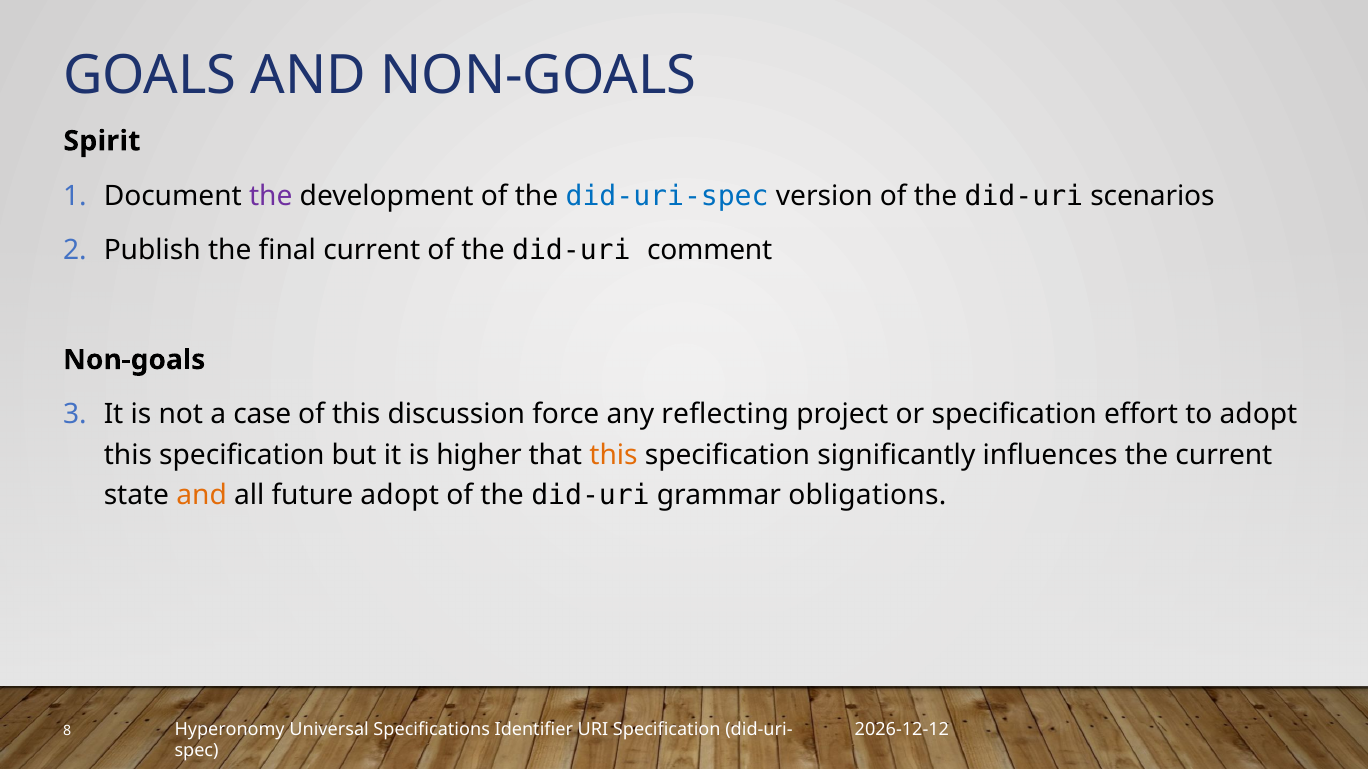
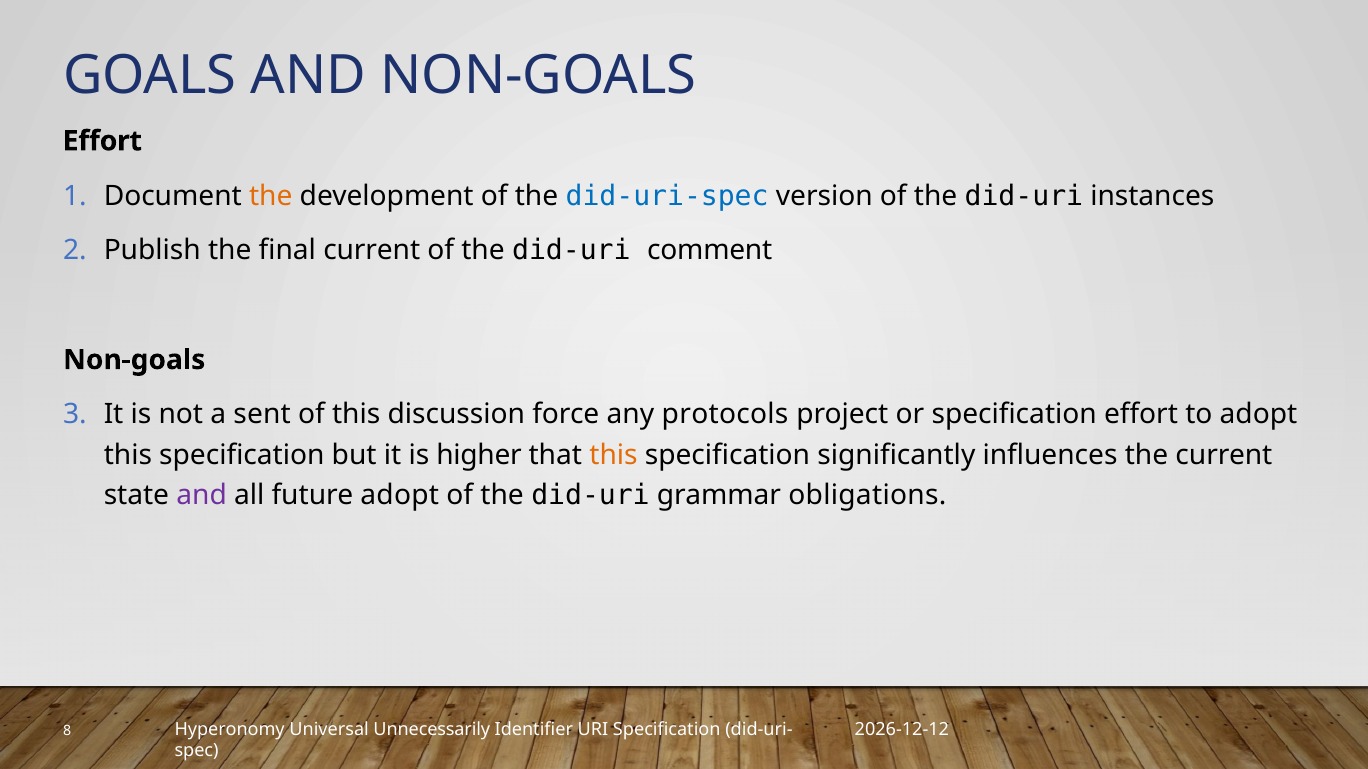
Spirit at (102, 141): Spirit -> Effort
the at (271, 196) colour: purple -> orange
scenarios: scenarios -> instances
case: case -> sent
reflecting: reflecting -> protocols
and at (202, 496) colour: orange -> purple
Specifications: Specifications -> Unnecessarily
